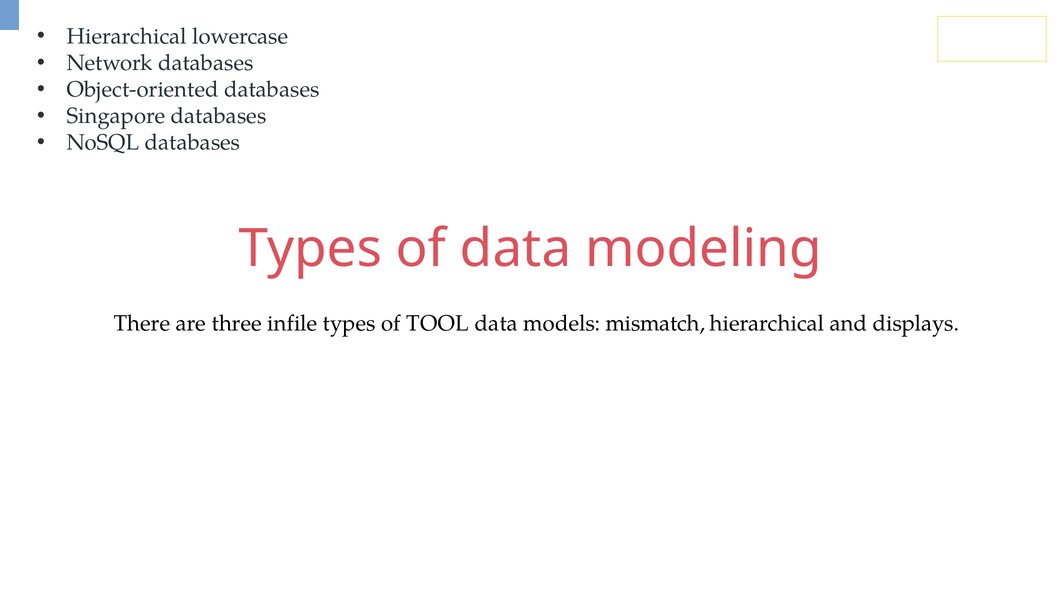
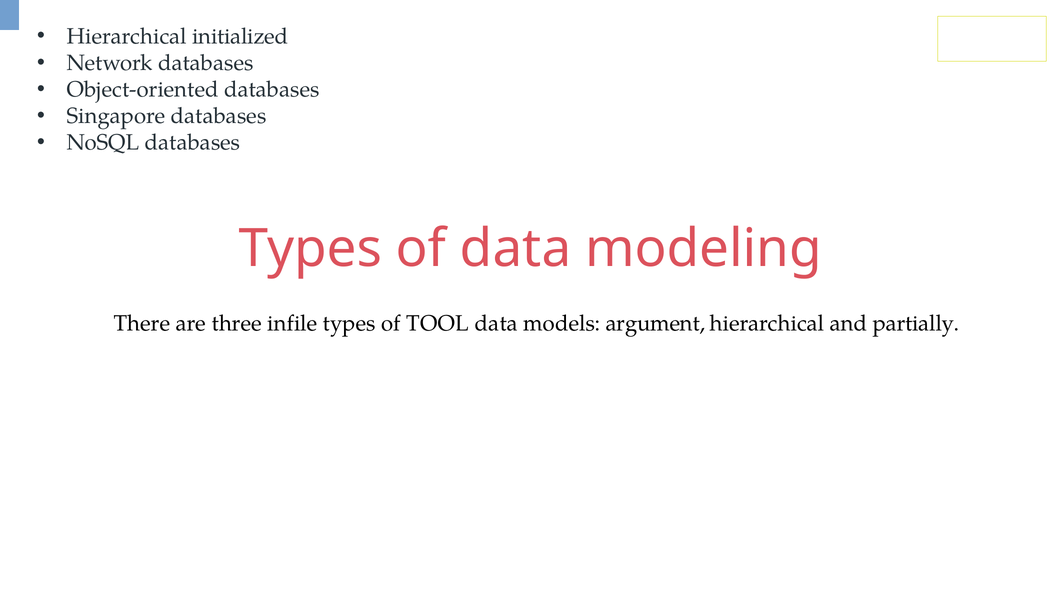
lowercase: lowercase -> initialized
mismatch: mismatch -> argument
displays: displays -> partially
